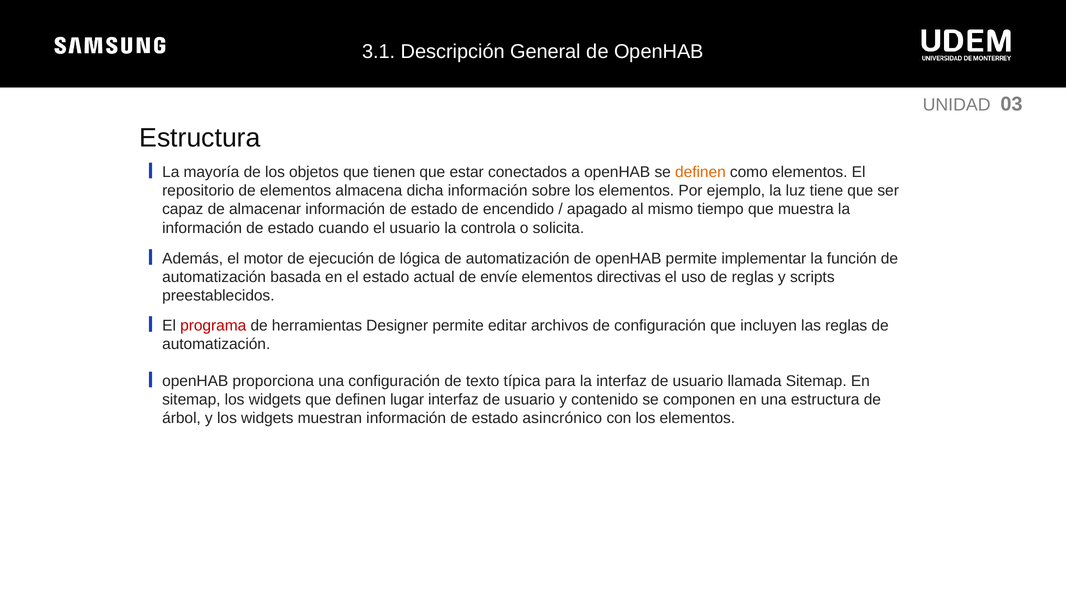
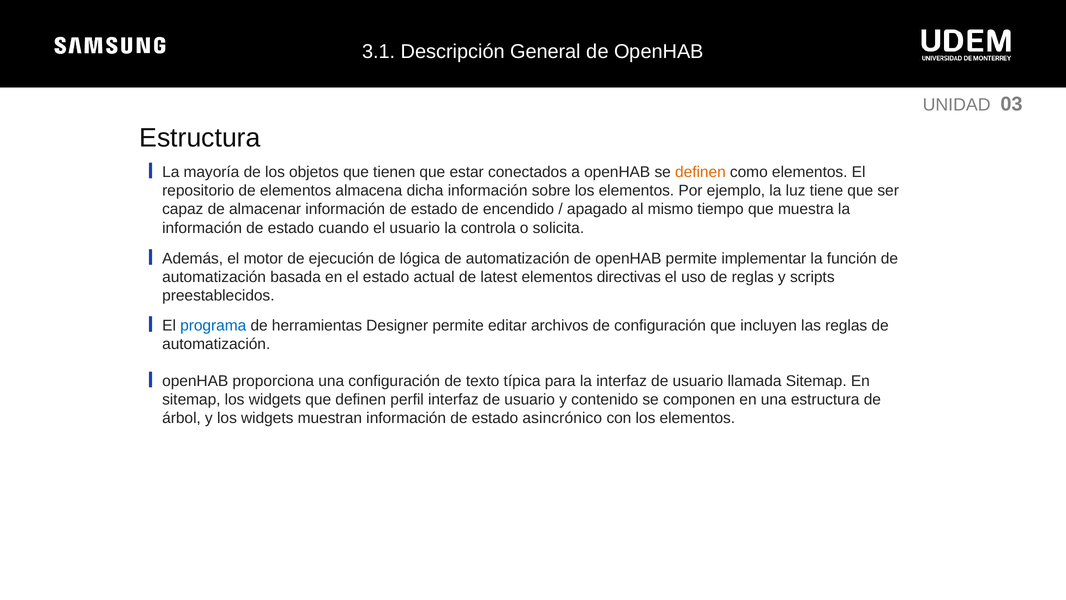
envíe: envíe -> latest
programa colour: red -> blue
lugar: lugar -> perfil
